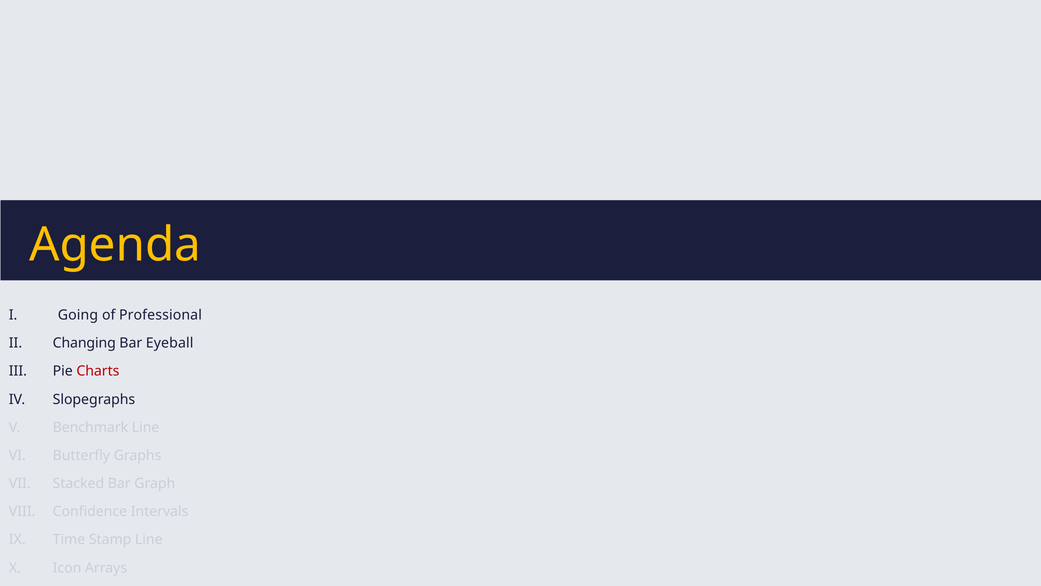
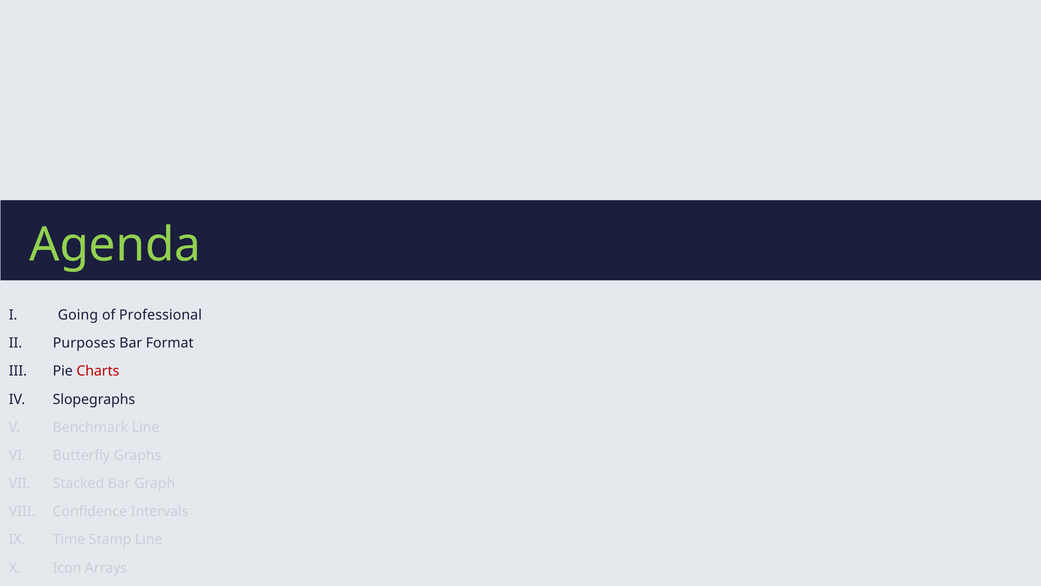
Agenda colour: yellow -> light green
Changing: Changing -> Purposes
Eyeball: Eyeball -> Format
